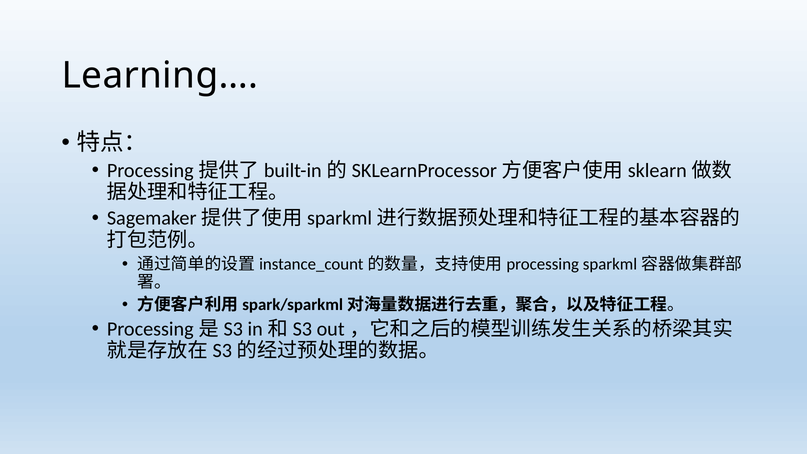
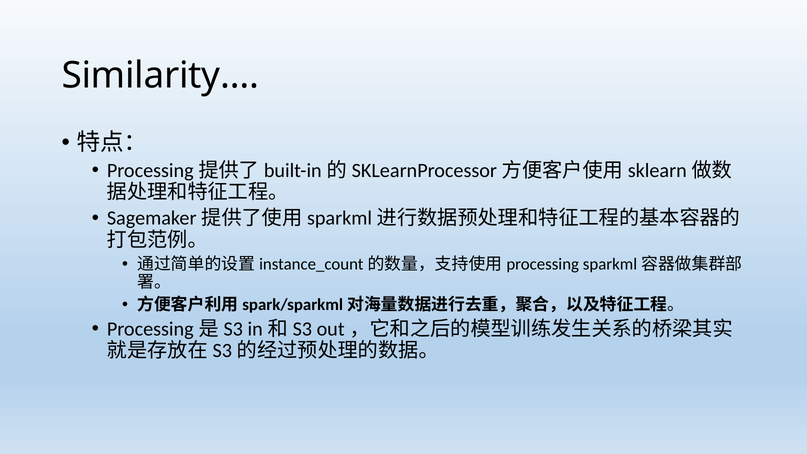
Learning…: Learning… -> Similarity…
